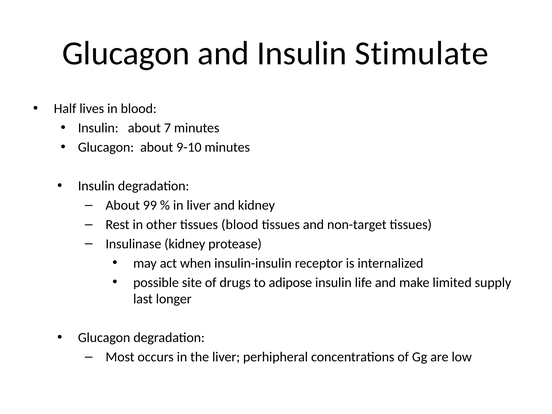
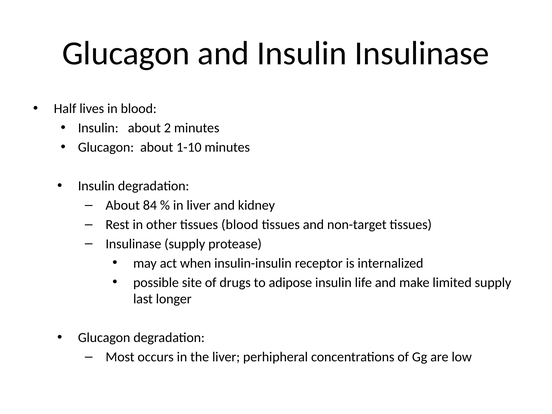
Insulin Stimulate: Stimulate -> Insulinase
7: 7 -> 2
9-10: 9-10 -> 1-10
99: 99 -> 84
Insulinase kidney: kidney -> supply
